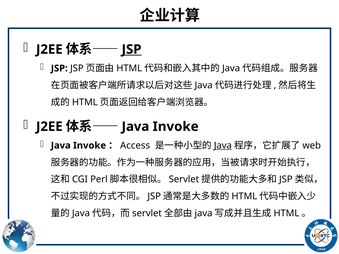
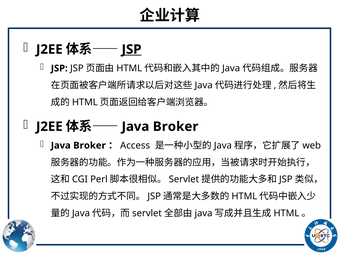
Invoke at (176, 127): Invoke -> Broker
Invoke at (90, 146): Invoke -> Broker
Java at (223, 146) underline: present -> none
